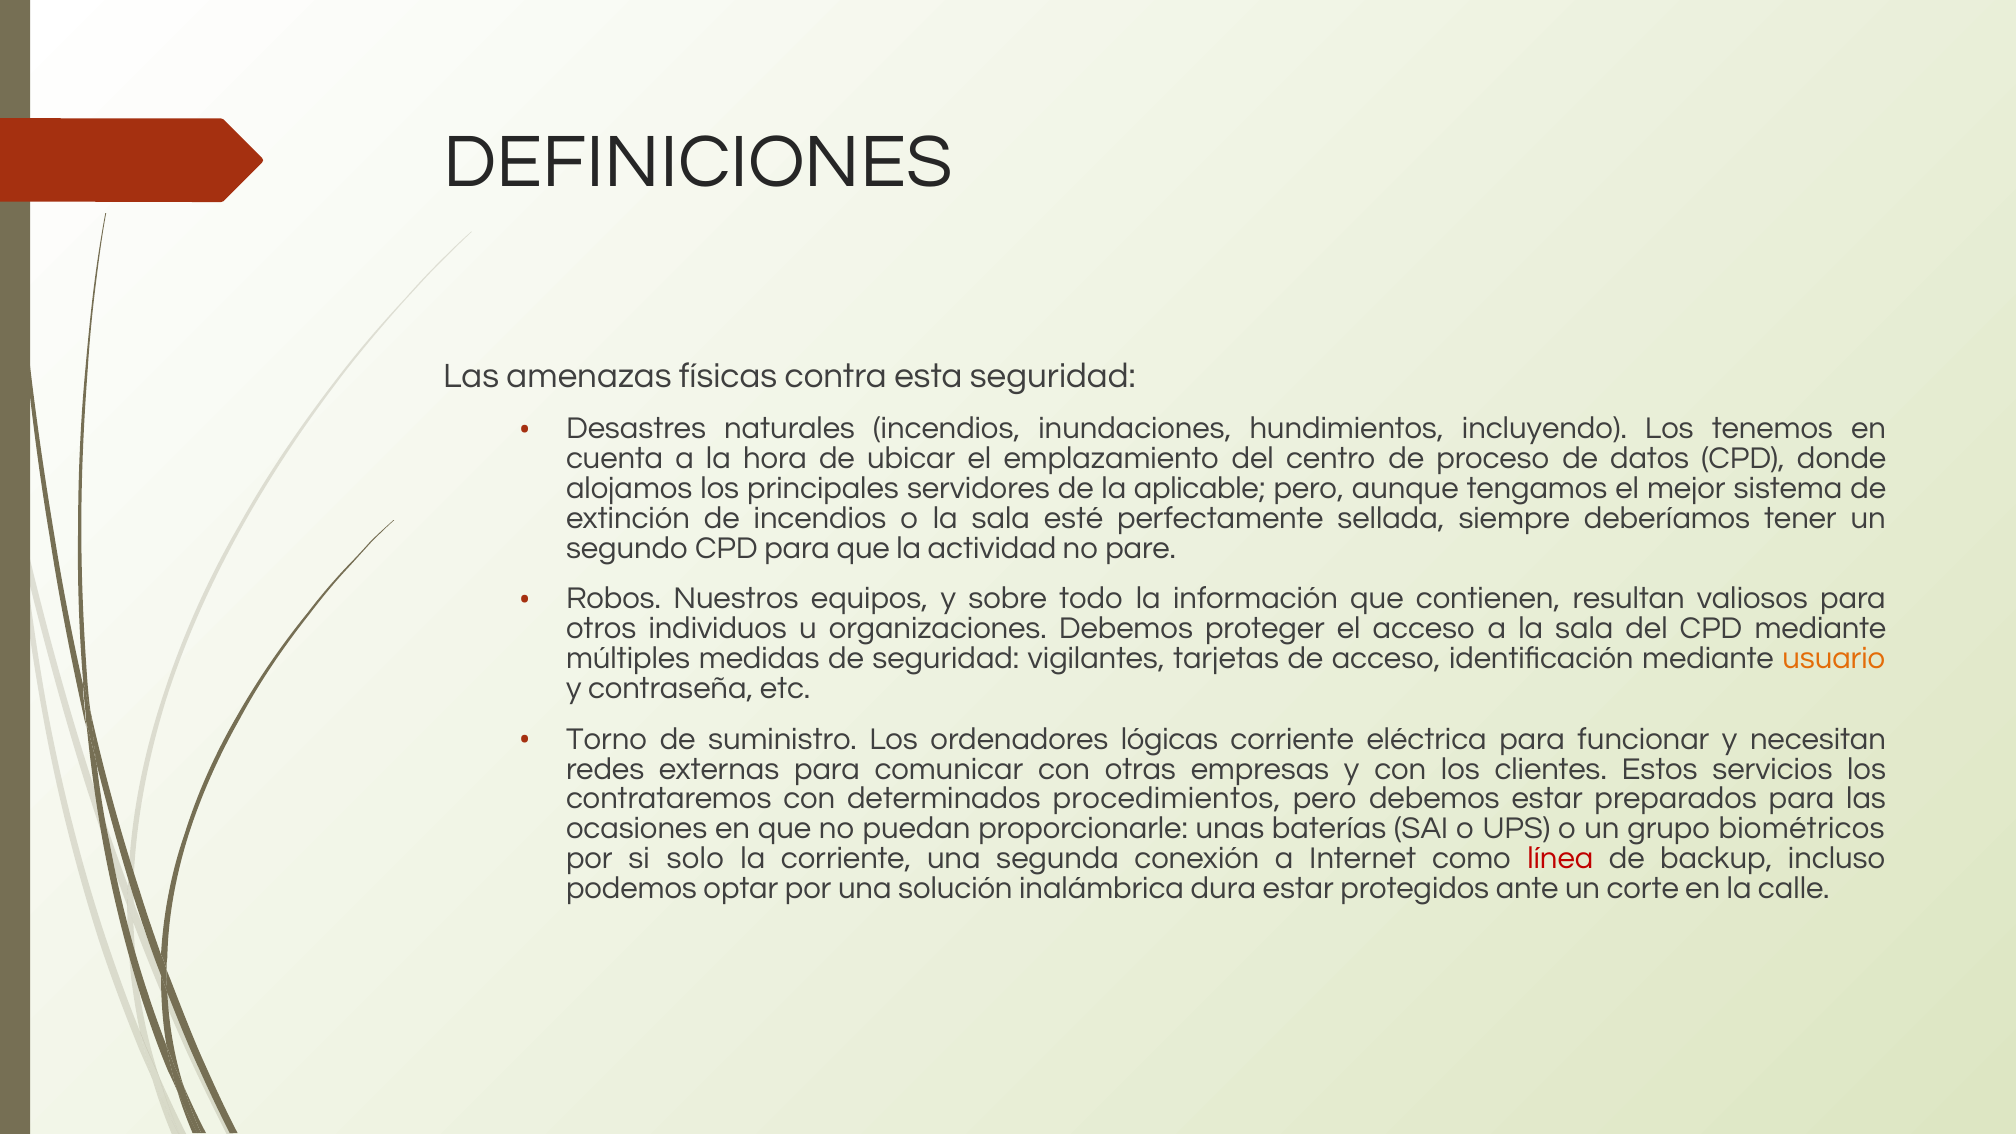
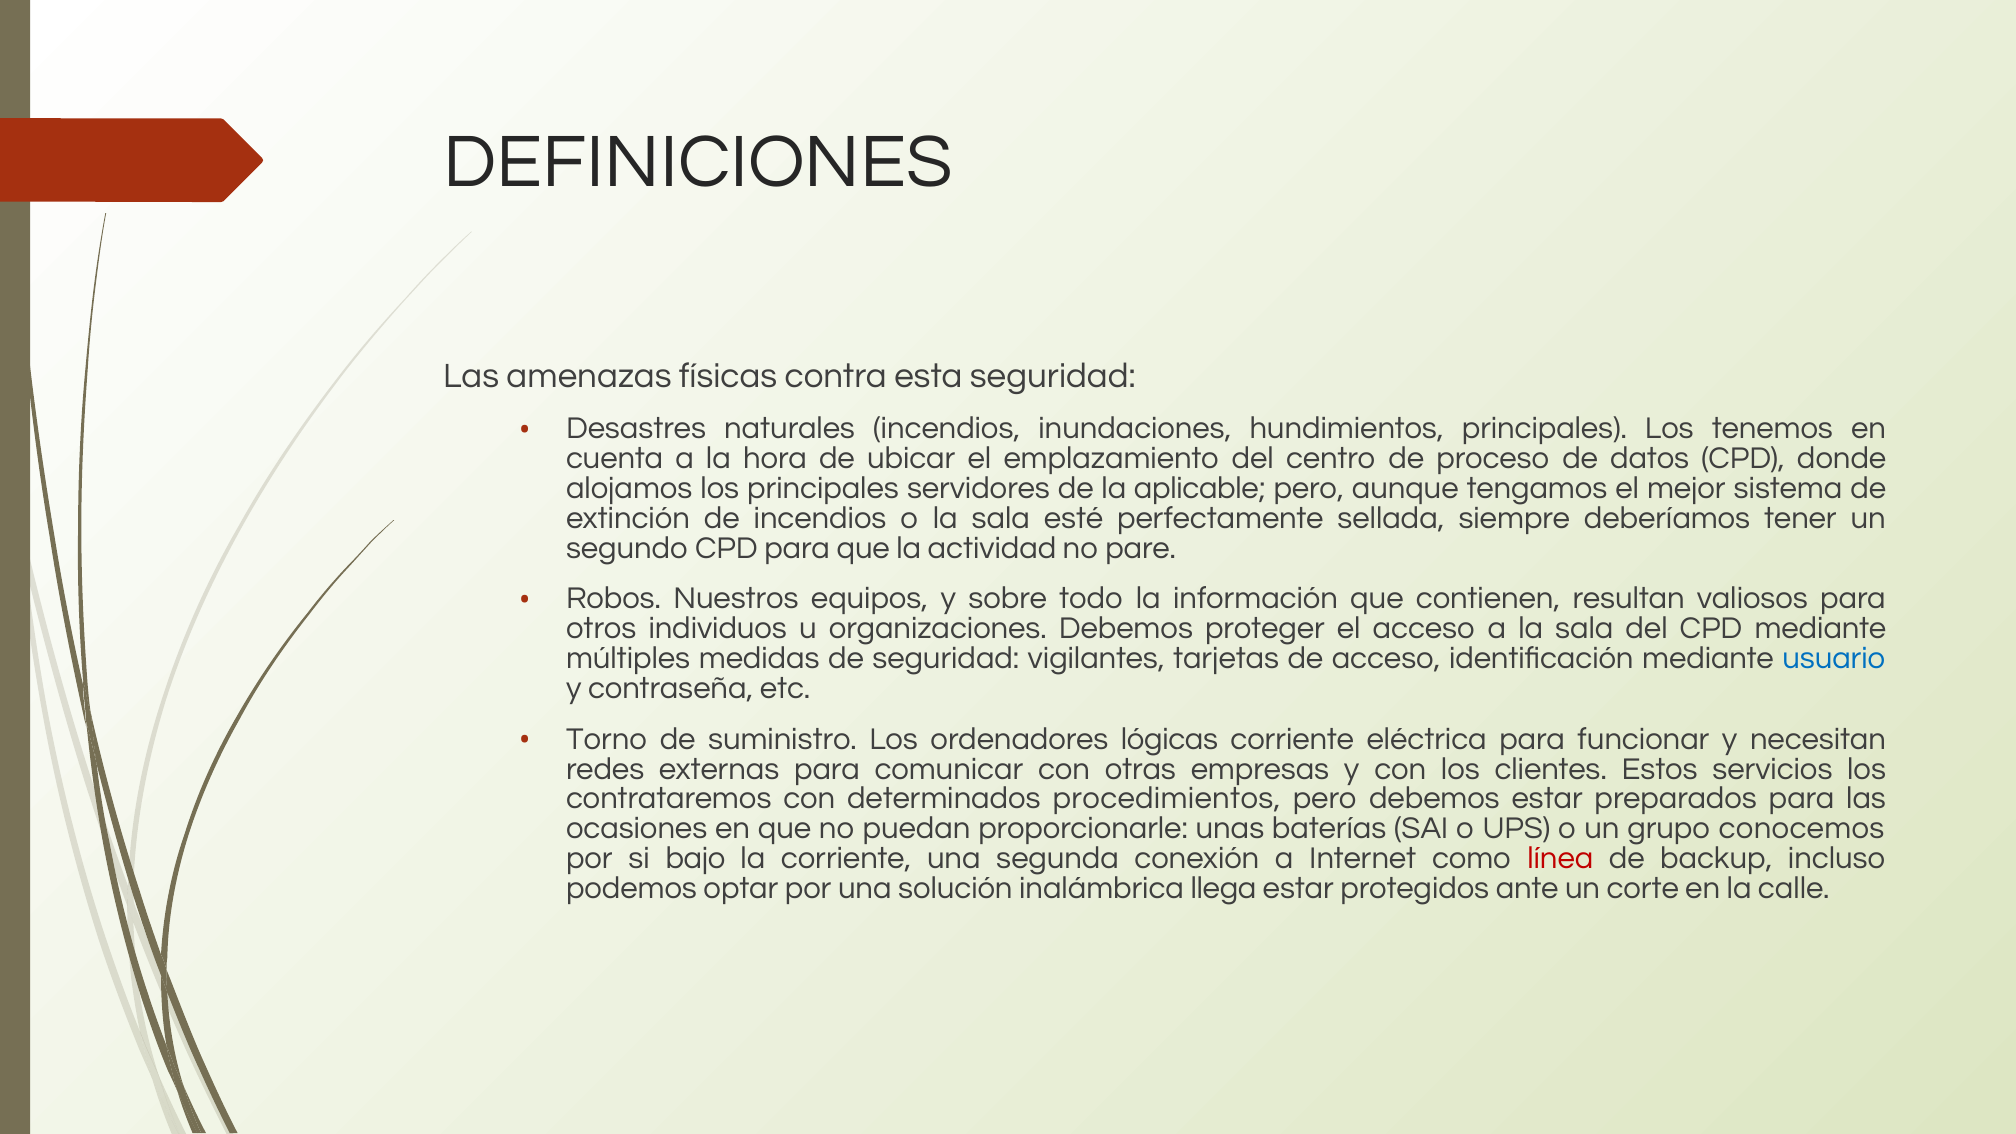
hundimientos incluyendo: incluyendo -> principales
usuario colour: orange -> blue
biométricos: biométricos -> conocemos
solo: solo -> bajo
dura: dura -> llega
